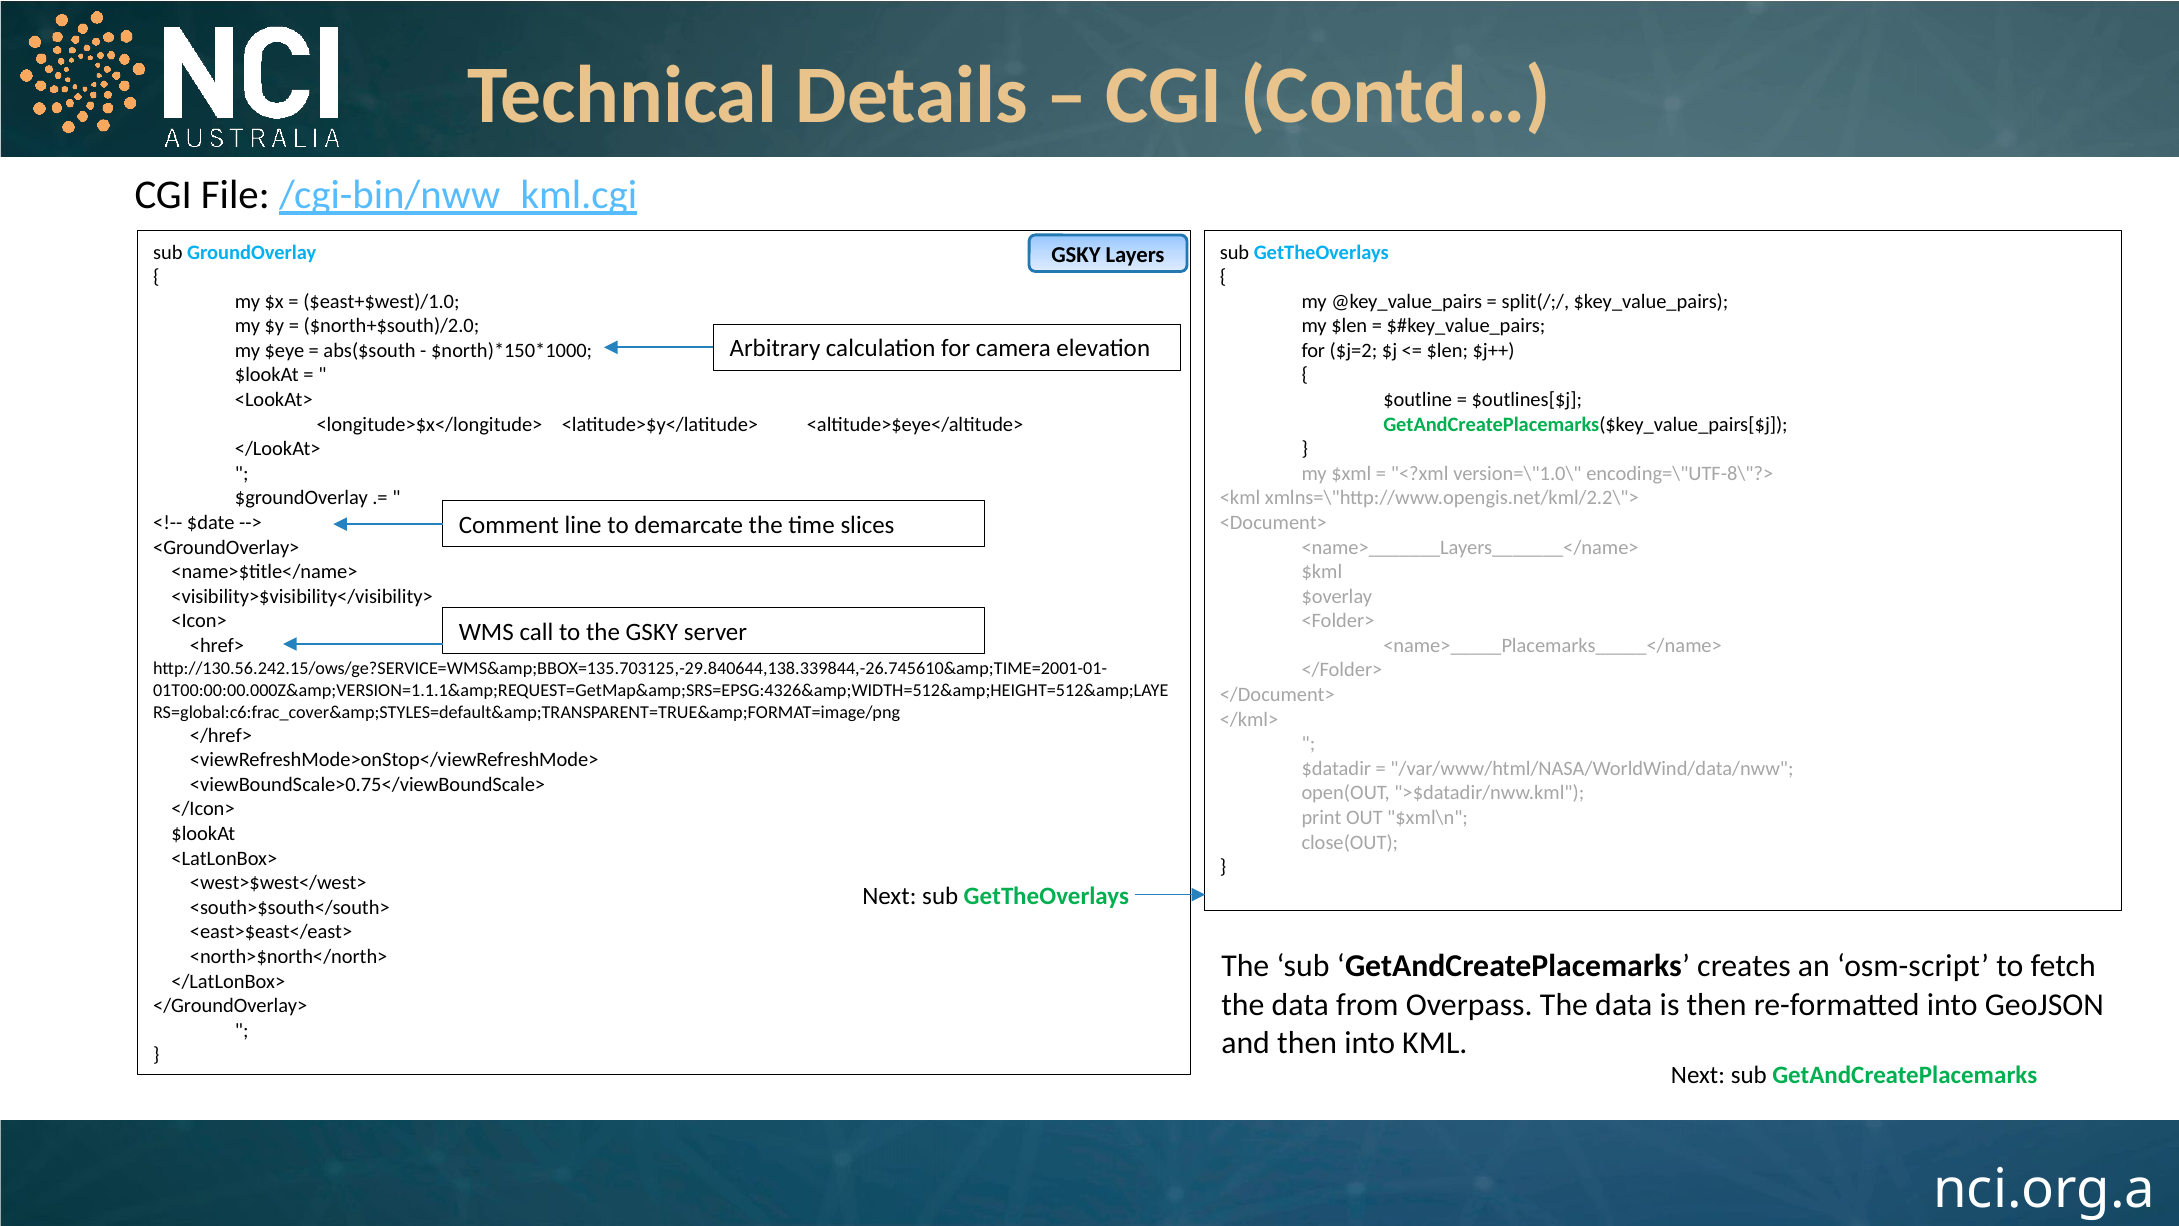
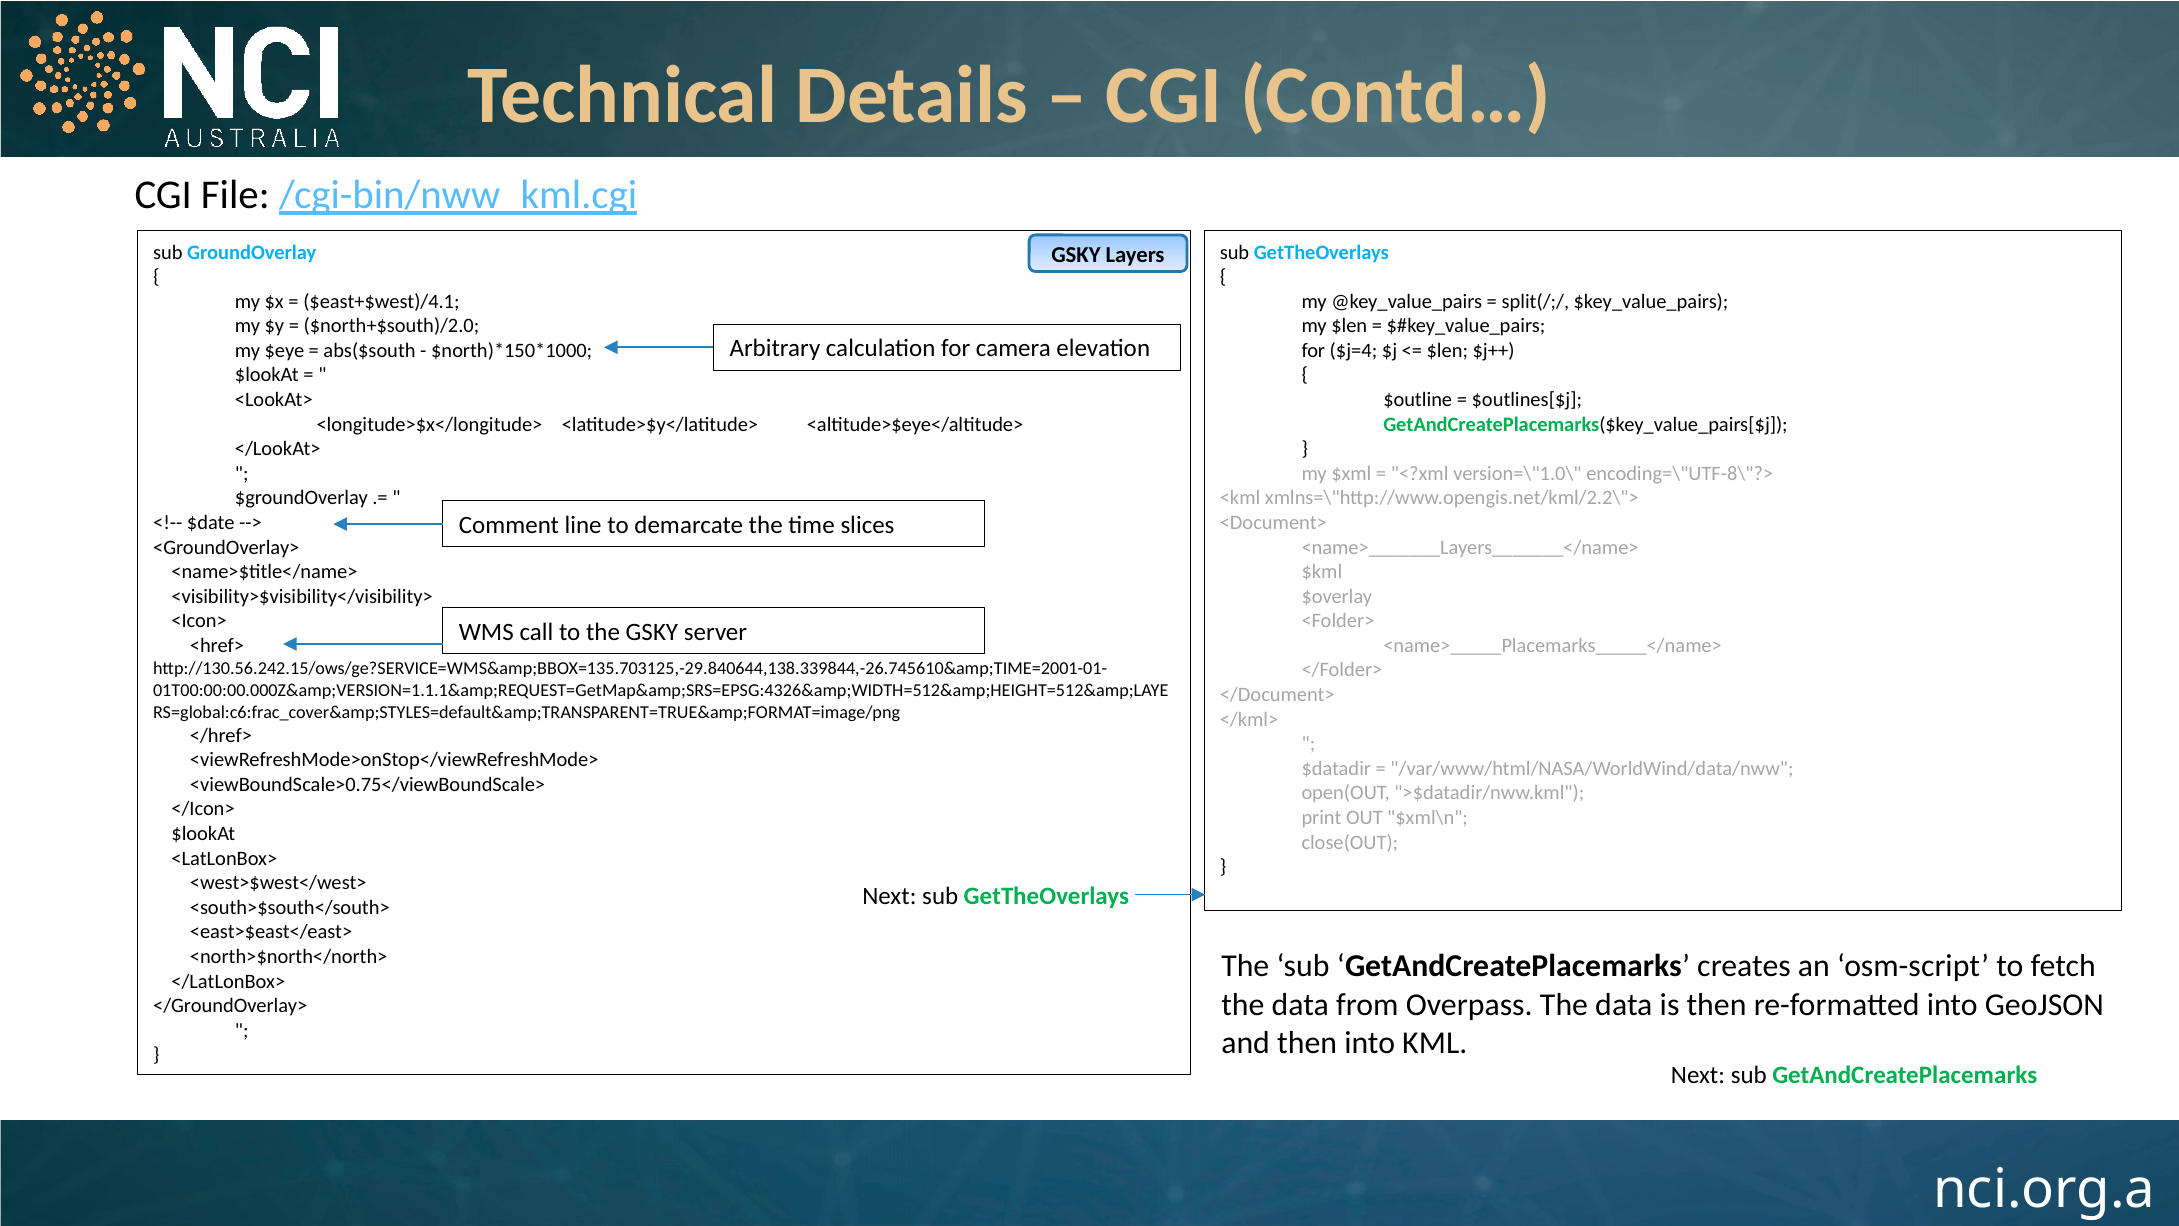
$east+$west)/1.0: $east+$west)/1.0 -> $east+$west)/4.1
$j=2: $j=2 -> $j=4
